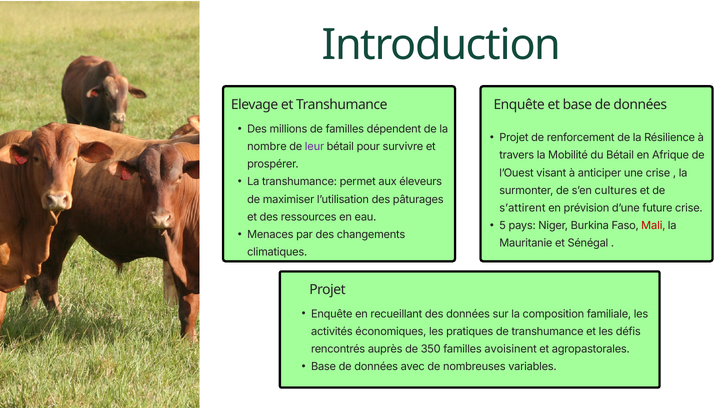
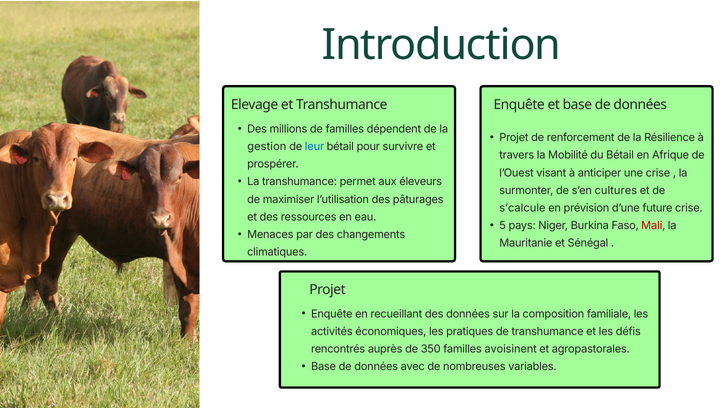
nombre: nombre -> gestion
leur colour: purple -> blue
s’attirent: s’attirent -> s’calcule
